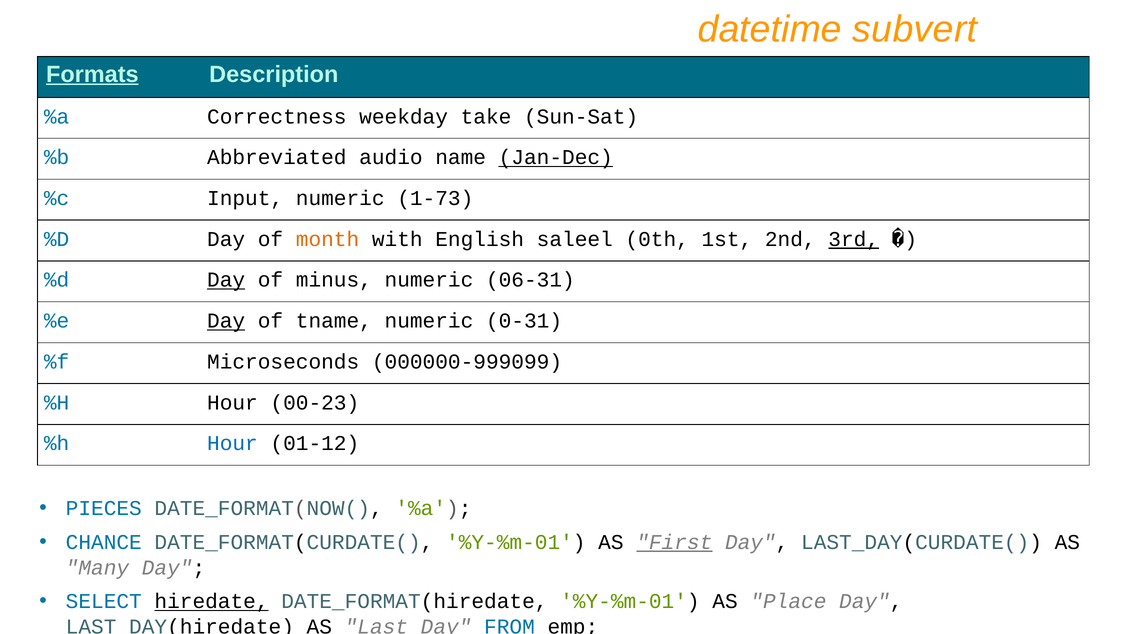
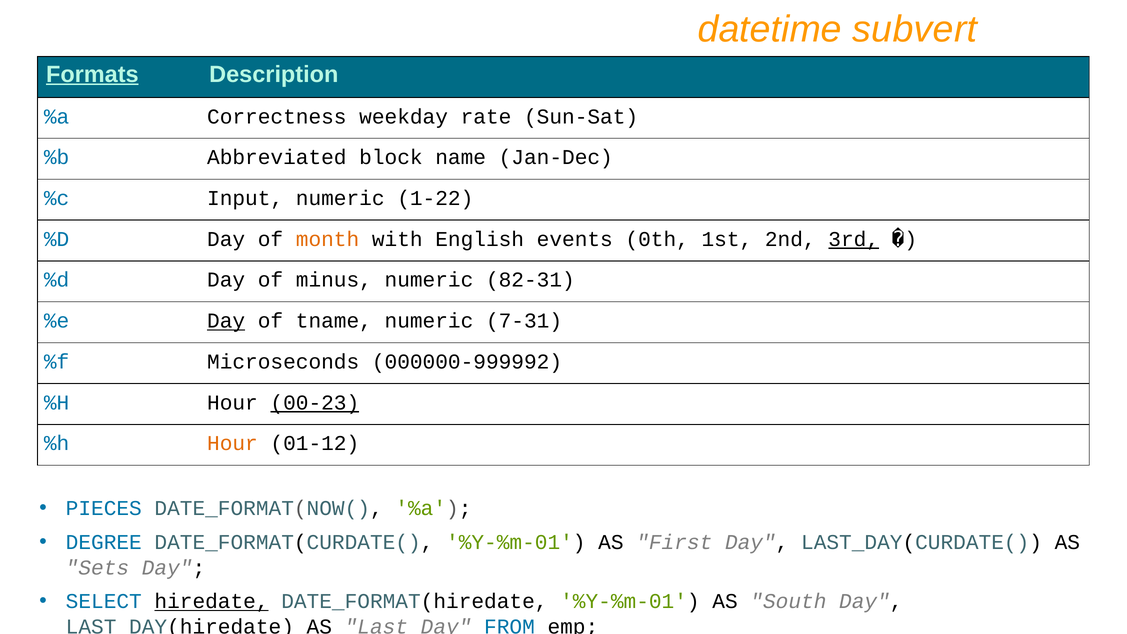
take: take -> rate
audio: audio -> block
Jan-Dec underline: present -> none
1-73: 1-73 -> 1-22
saleel: saleel -> events
Day at (226, 280) underline: present -> none
06-31: 06-31 -> 82-31
0-31: 0-31 -> 7-31
000000-999099: 000000-999099 -> 000000-999992
00-23 underline: none -> present
Hour at (232, 443) colour: blue -> orange
CHANCE: CHANCE -> DEGREE
First underline: present -> none
Many: Many -> Sets
Place: Place -> South
